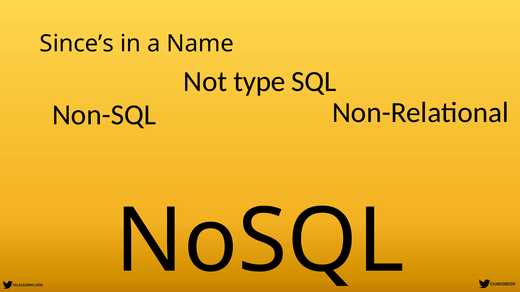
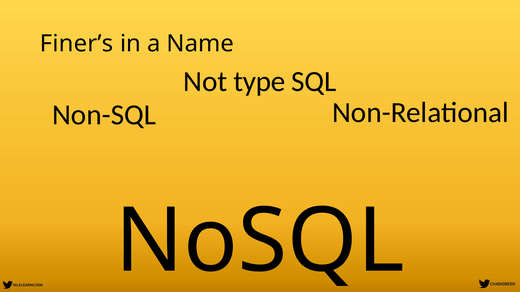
Since’s: Since’s -> Finer’s
